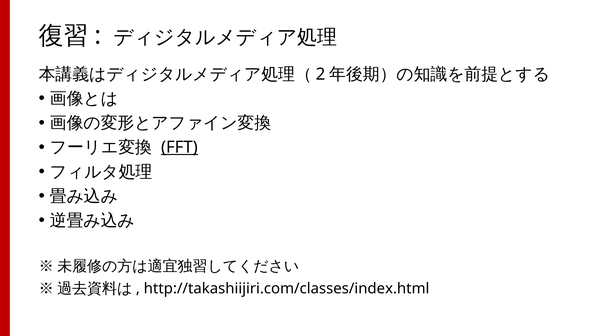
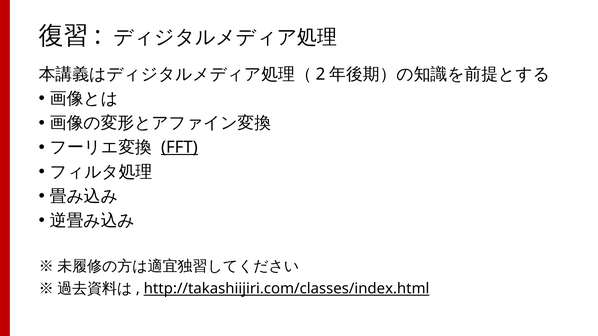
http://takashiijiri.com/classes/index.html underline: none -> present
